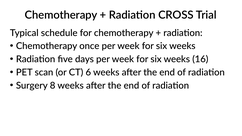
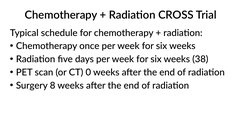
16: 16 -> 38
6: 6 -> 0
